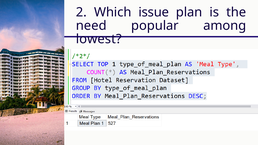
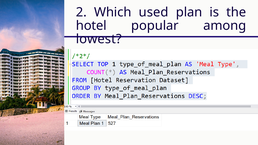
issue: issue -> used
need: need -> hotel
